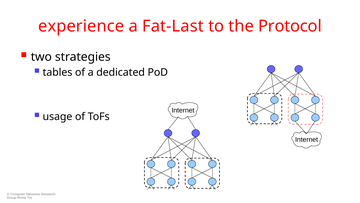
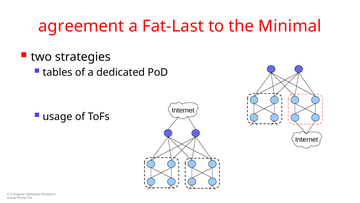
experience: experience -> agreement
Protocol: Protocol -> Minimal
